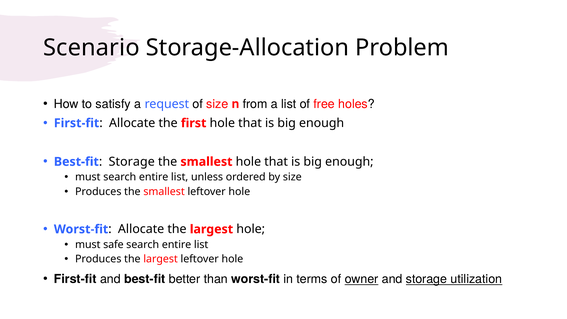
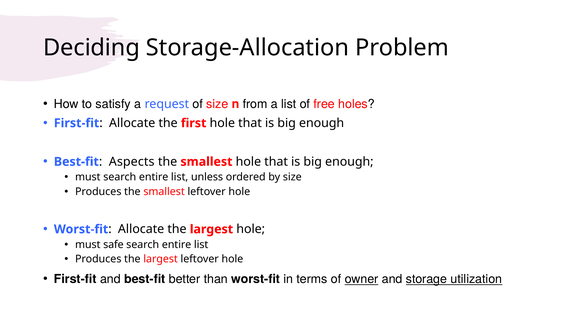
Scenario: Scenario -> Deciding
Storage at (132, 162): Storage -> Aspects
